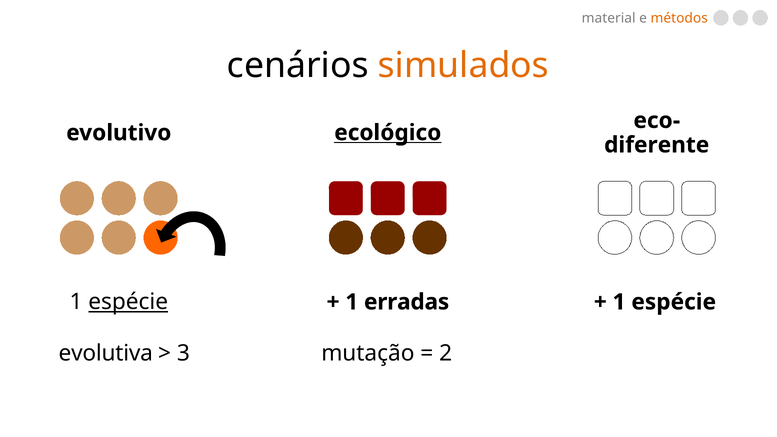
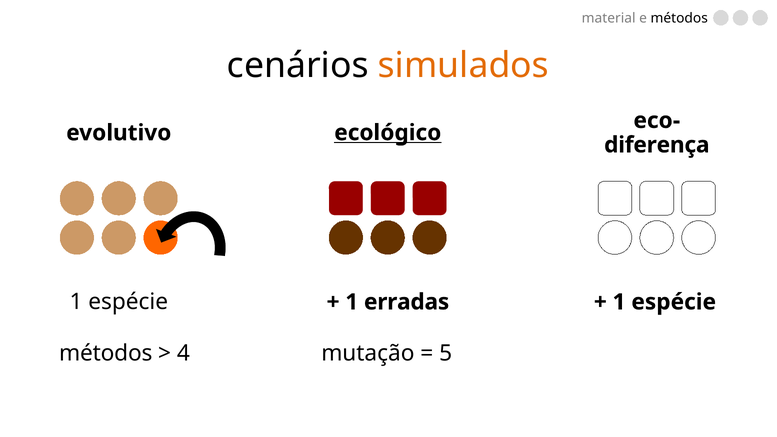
métodos at (679, 18) colour: orange -> black
diferente: diferente -> diferença
espécie at (128, 302) underline: present -> none
evolutiva at (106, 353): evolutiva -> métodos
3: 3 -> 4
2: 2 -> 5
